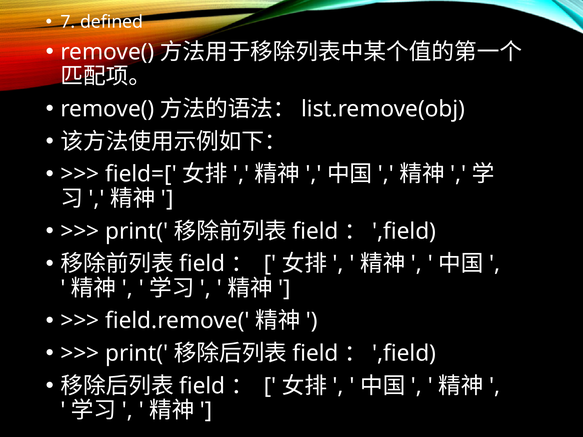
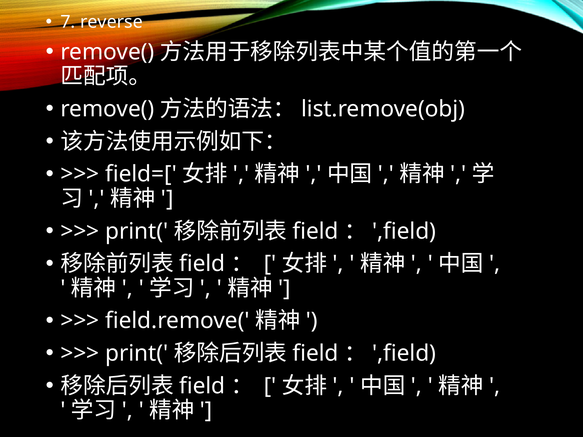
defined: defined -> reverse
